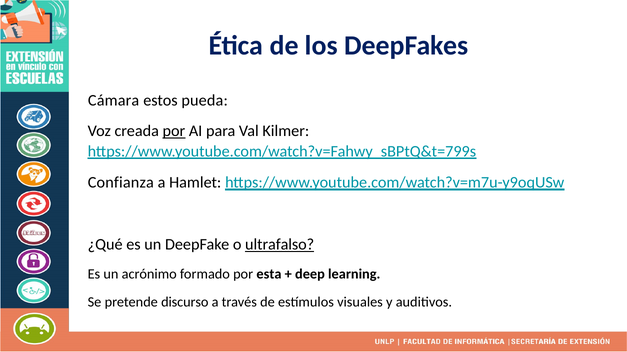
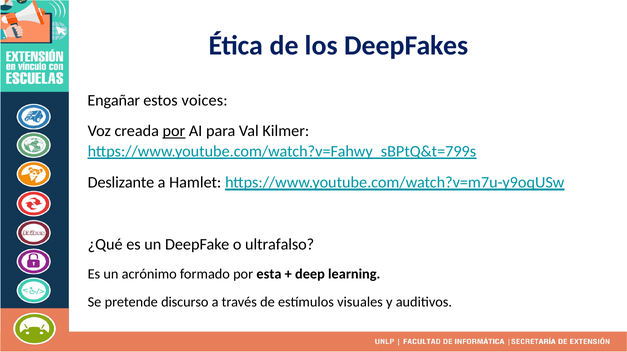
Cámara: Cámara -> Engañar
pueda: pueda -> voices
Confianza: Confianza -> Deslizante
ultrafalso underline: present -> none
